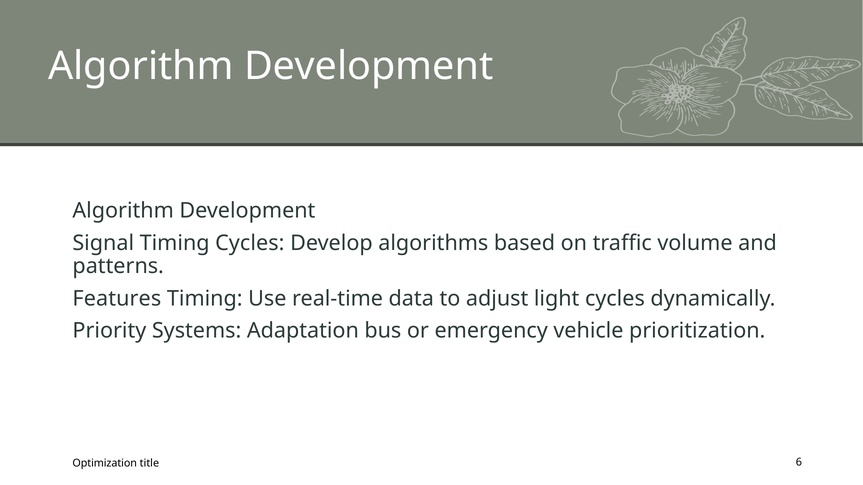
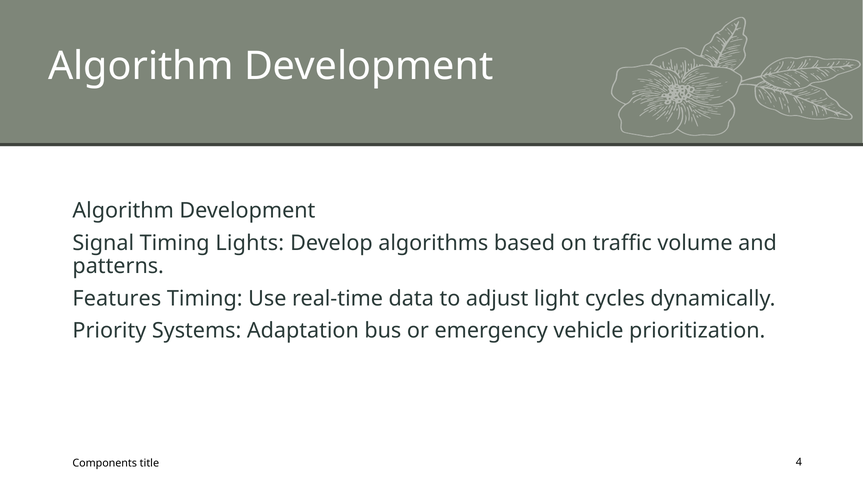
Timing Cycles: Cycles -> Lights
Optimization: Optimization -> Components
6: 6 -> 4
